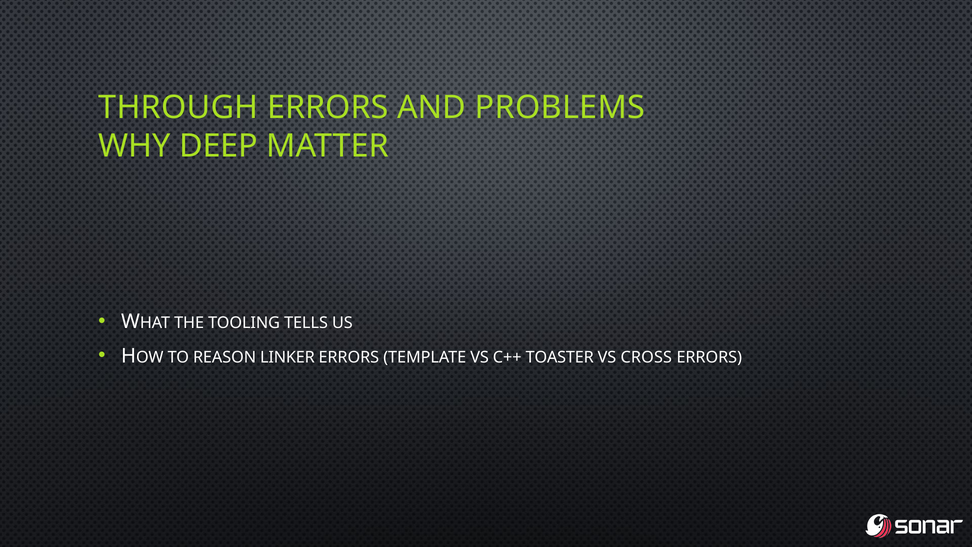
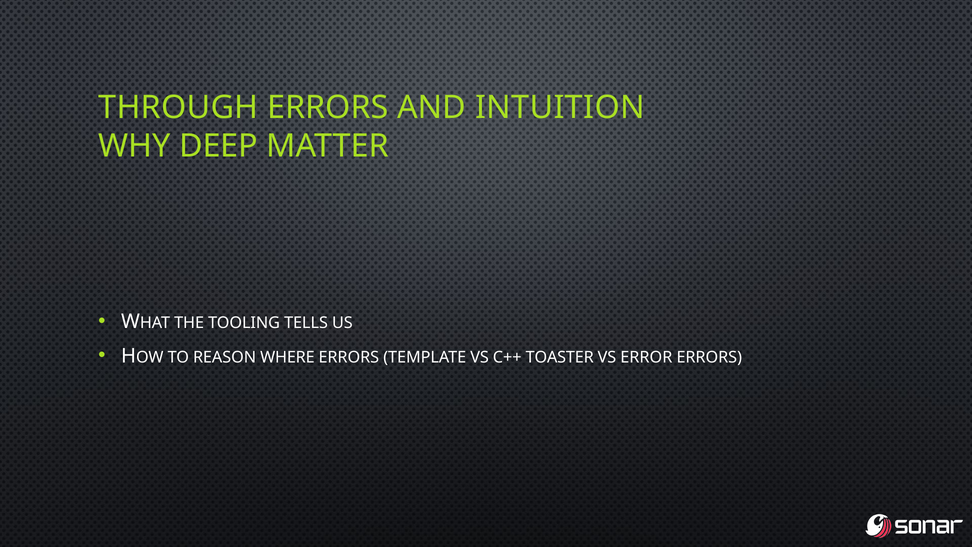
PROBLEMS: PROBLEMS -> INTUITION
LINKER: LINKER -> WHERE
CROSS: CROSS -> ERROR
